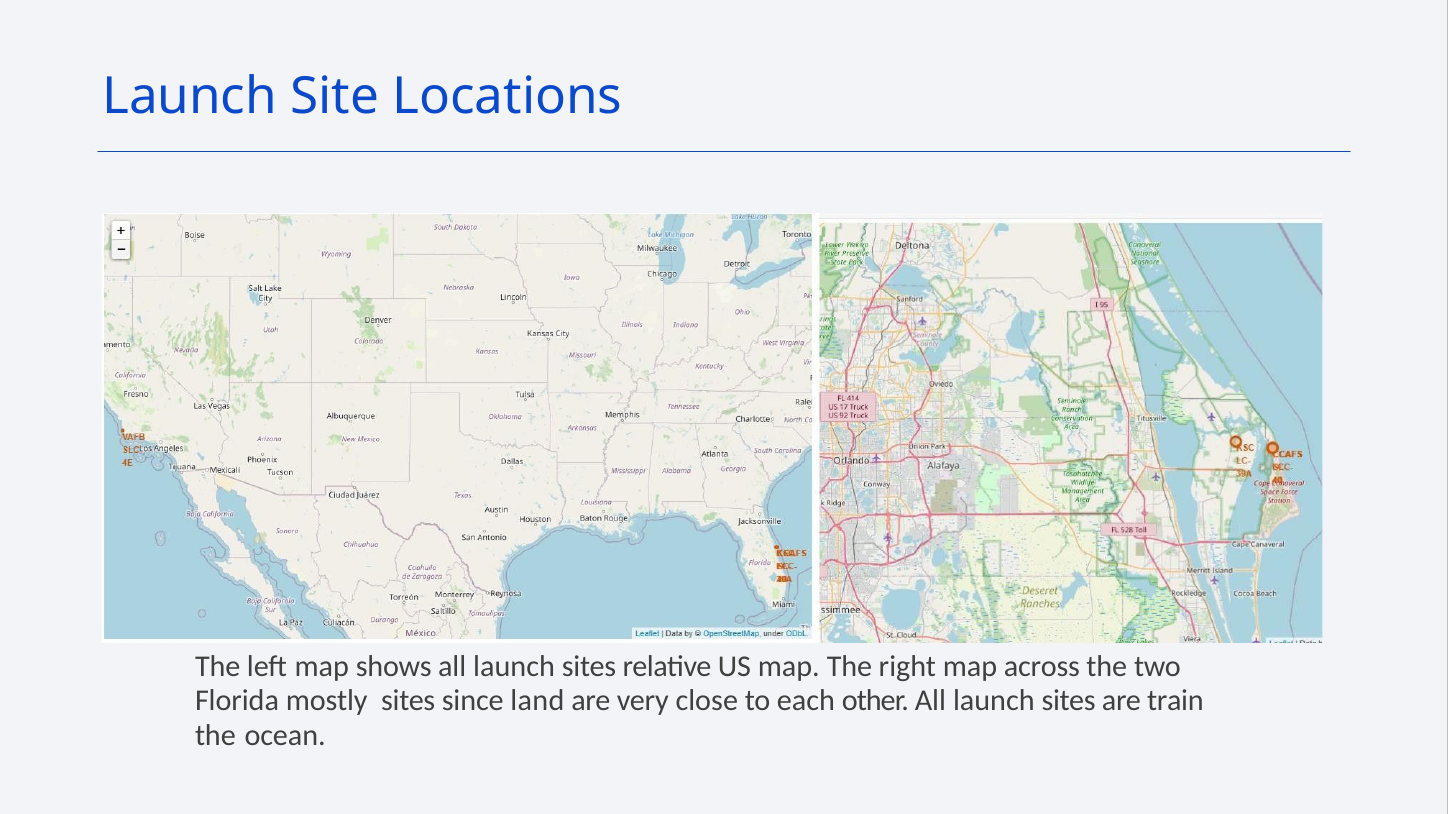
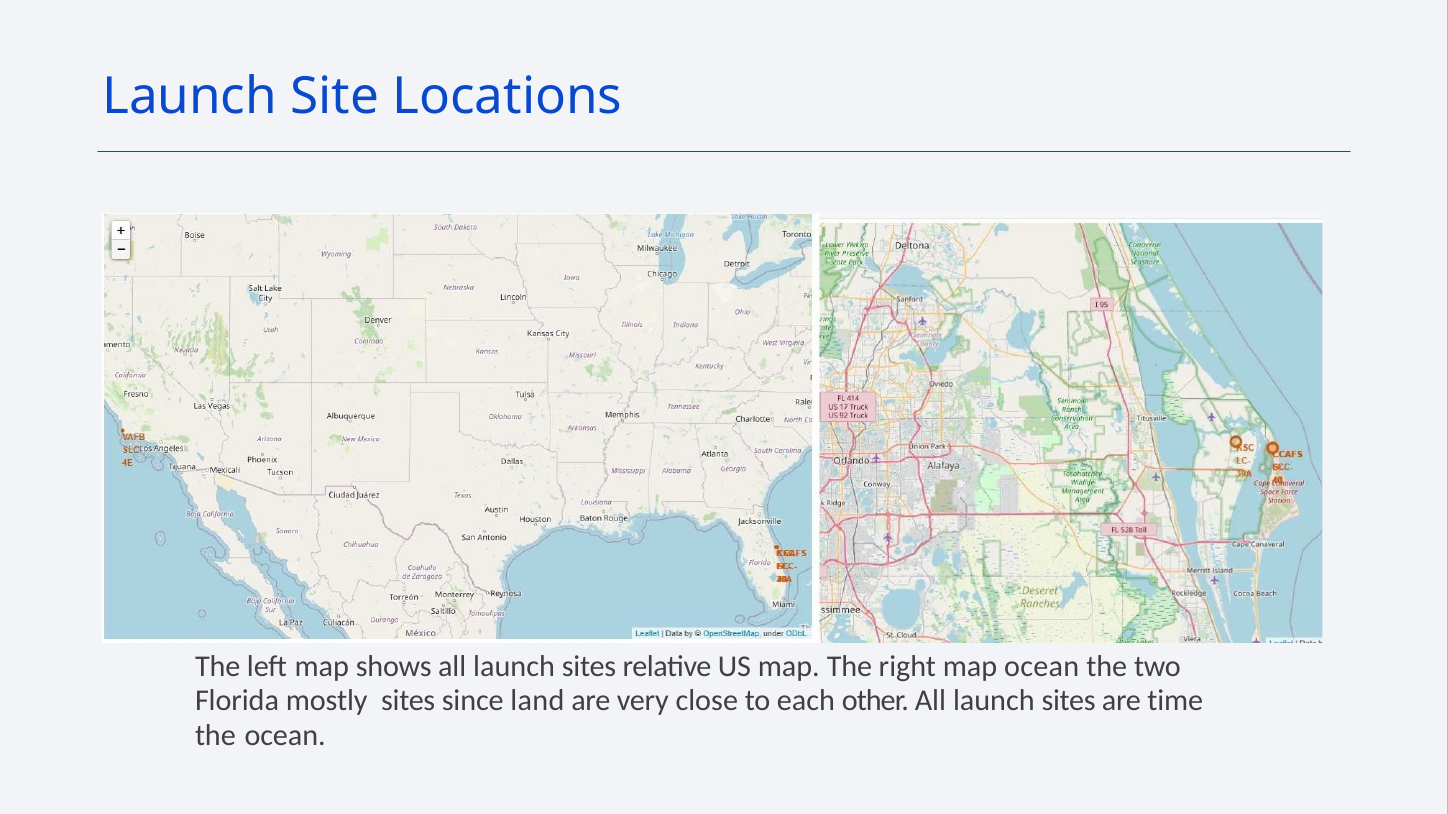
map across: across -> ocean
train: train -> time
